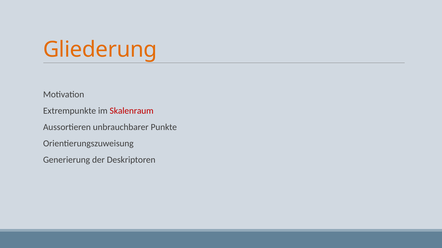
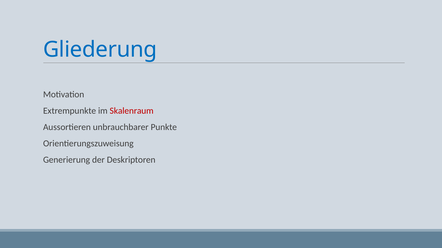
Gliederung colour: orange -> blue
